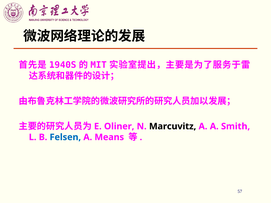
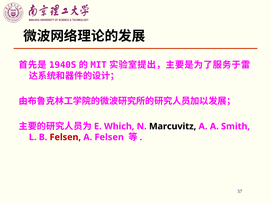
Oliner: Oliner -> Which
Felsen at (65, 137) colour: blue -> red
A Means: Means -> Felsen
